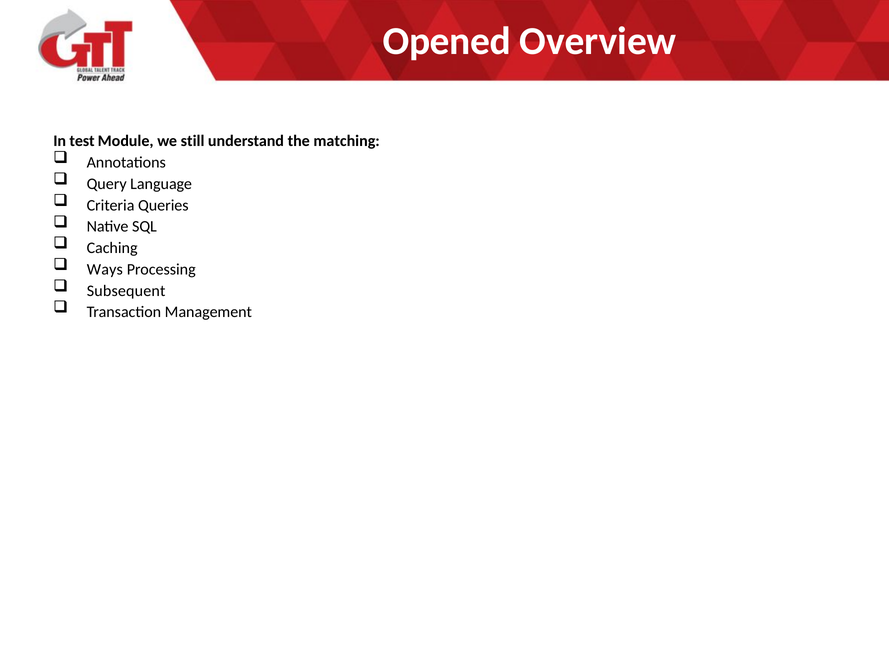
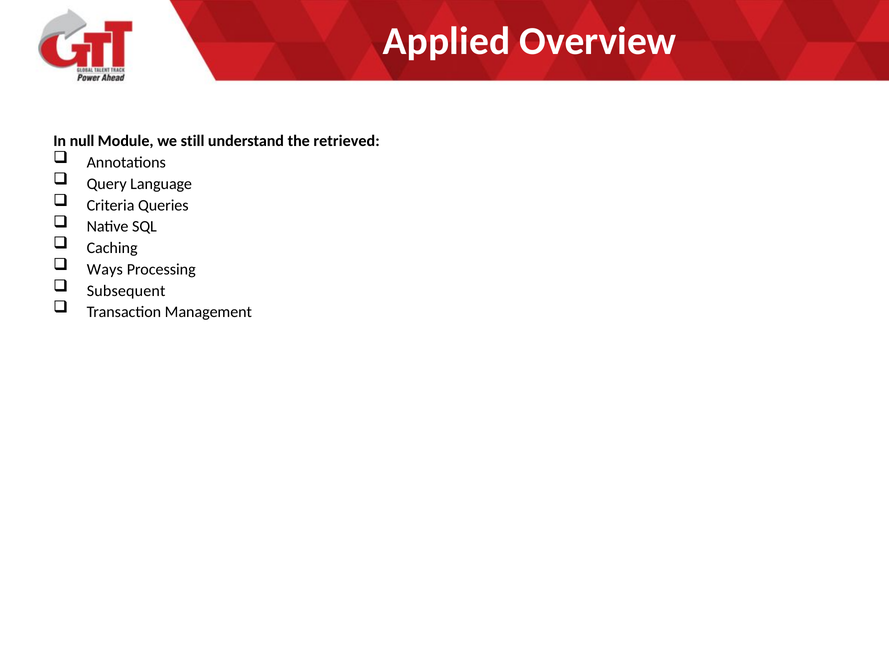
Opened: Opened -> Applied
test: test -> null
matching: matching -> retrieved
